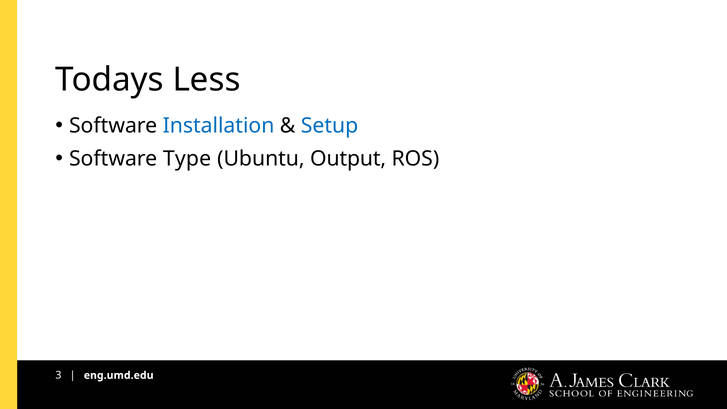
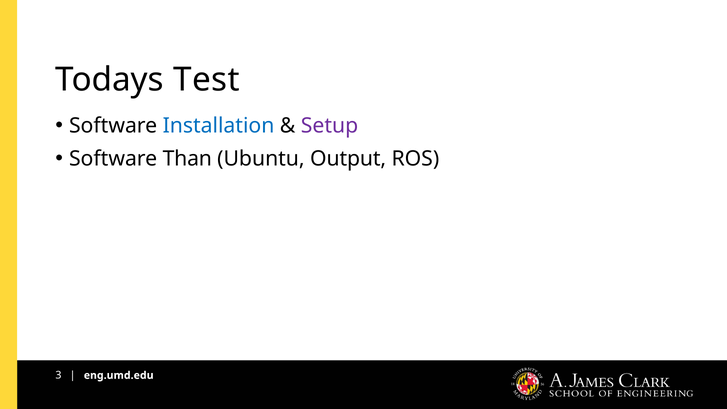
Less: Less -> Test
Setup colour: blue -> purple
Type: Type -> Than
